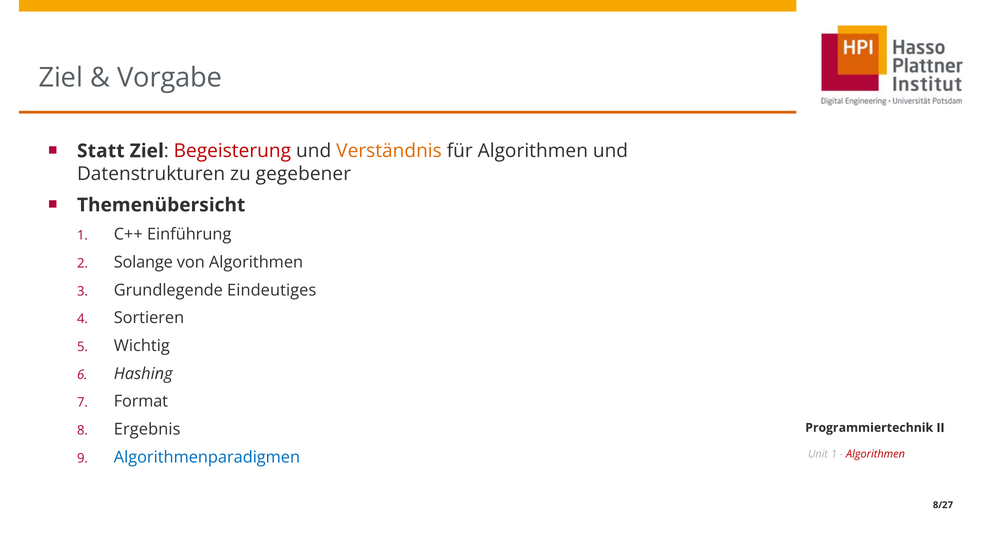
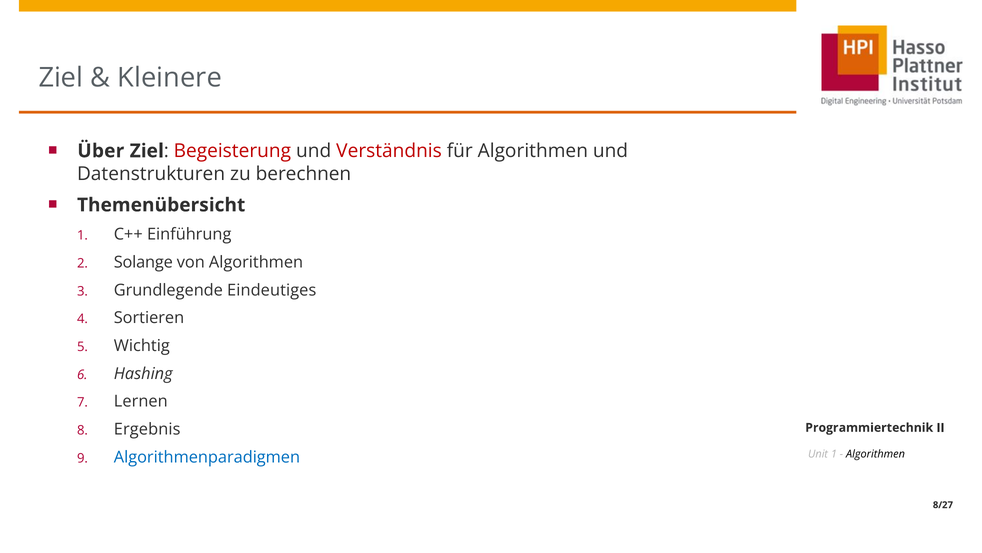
Vorgabe: Vorgabe -> Kleinere
Statt: Statt -> Über
Verständnis colour: orange -> red
gegebener: gegebener -> berechnen
Format: Format -> Lernen
Algorithmen at (875, 454) colour: red -> black
